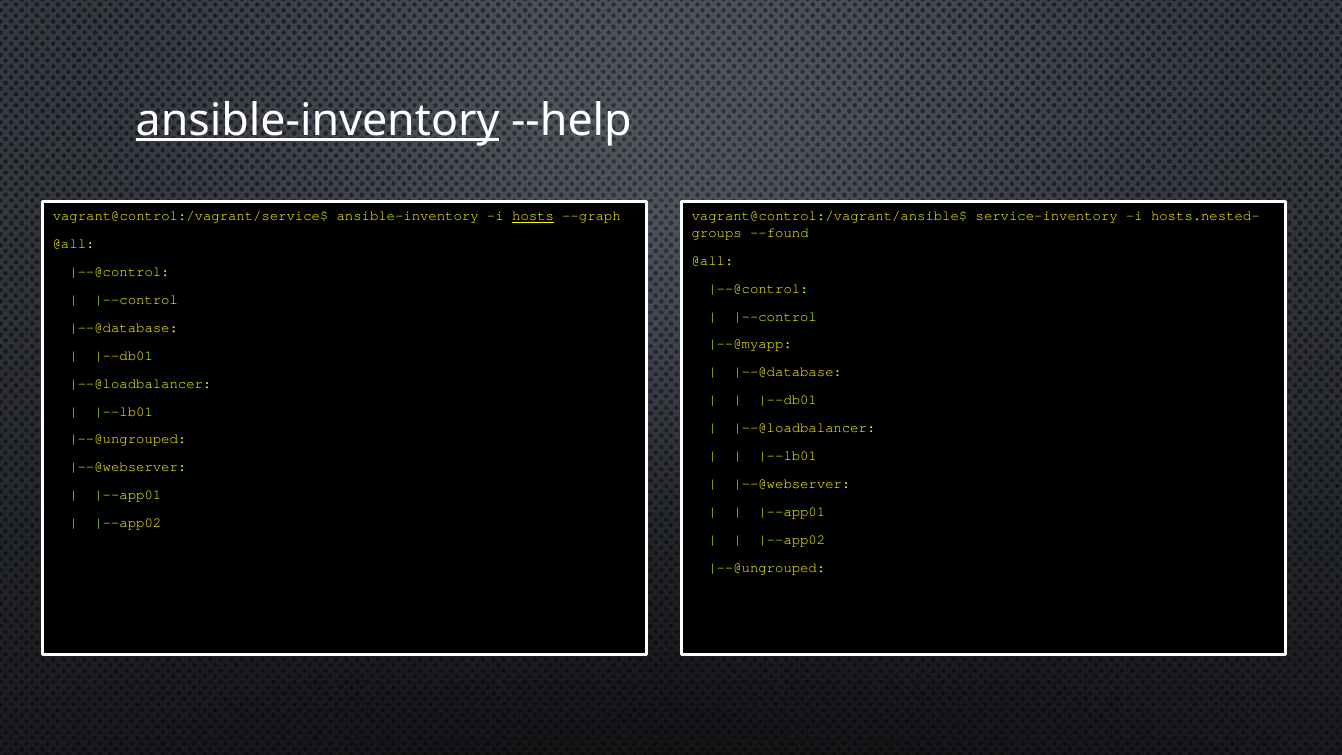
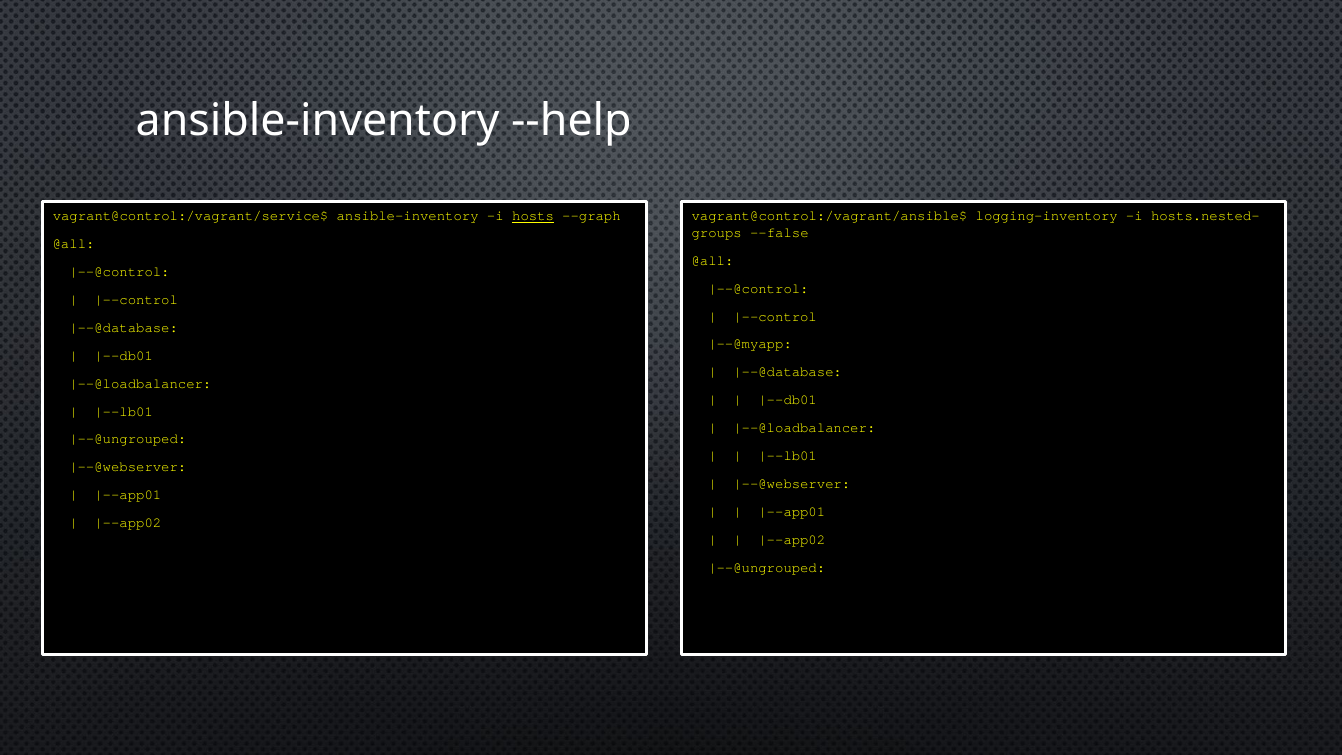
ansible-inventory at (318, 121) underline: present -> none
service-inventory: service-inventory -> logging-inventory
--found: --found -> --false
